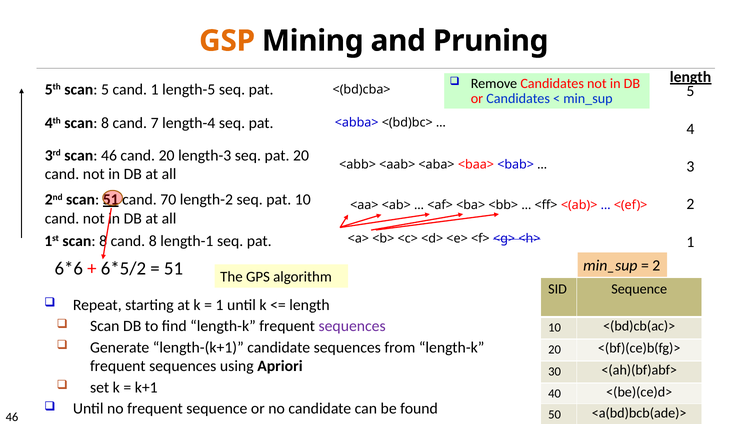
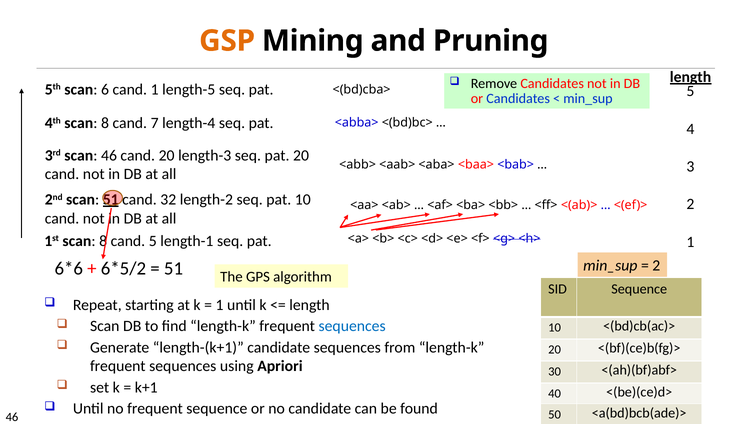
scan 5: 5 -> 6
70: 70 -> 32
cand 8: 8 -> 5
sequences at (352, 326) colour: purple -> blue
